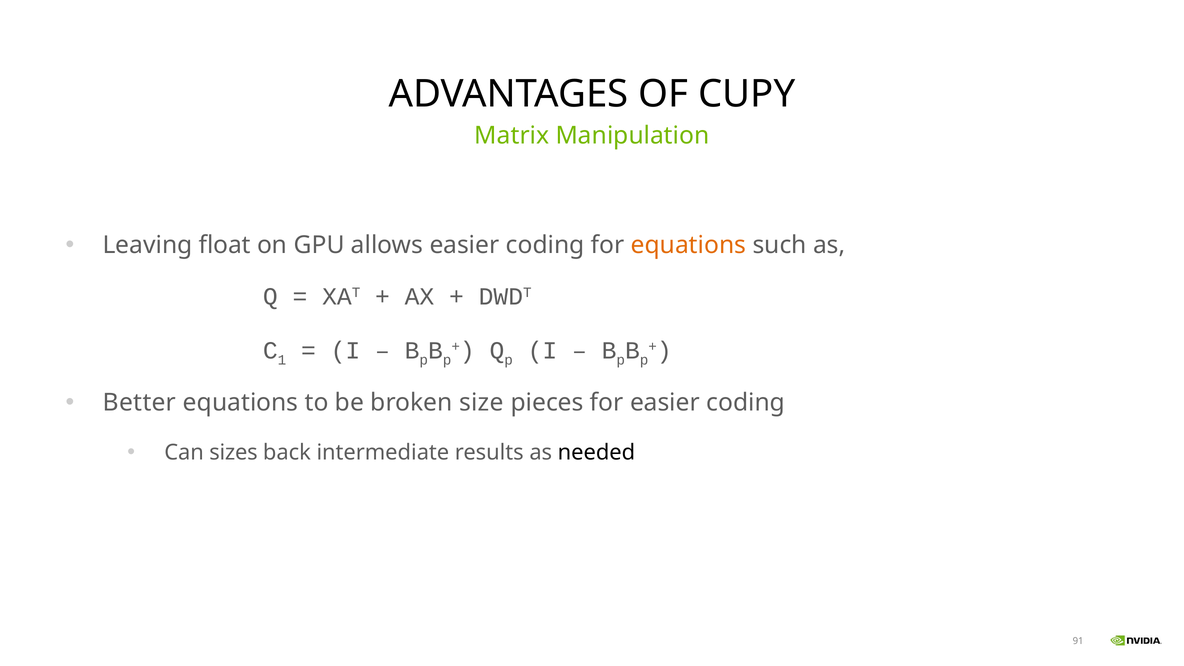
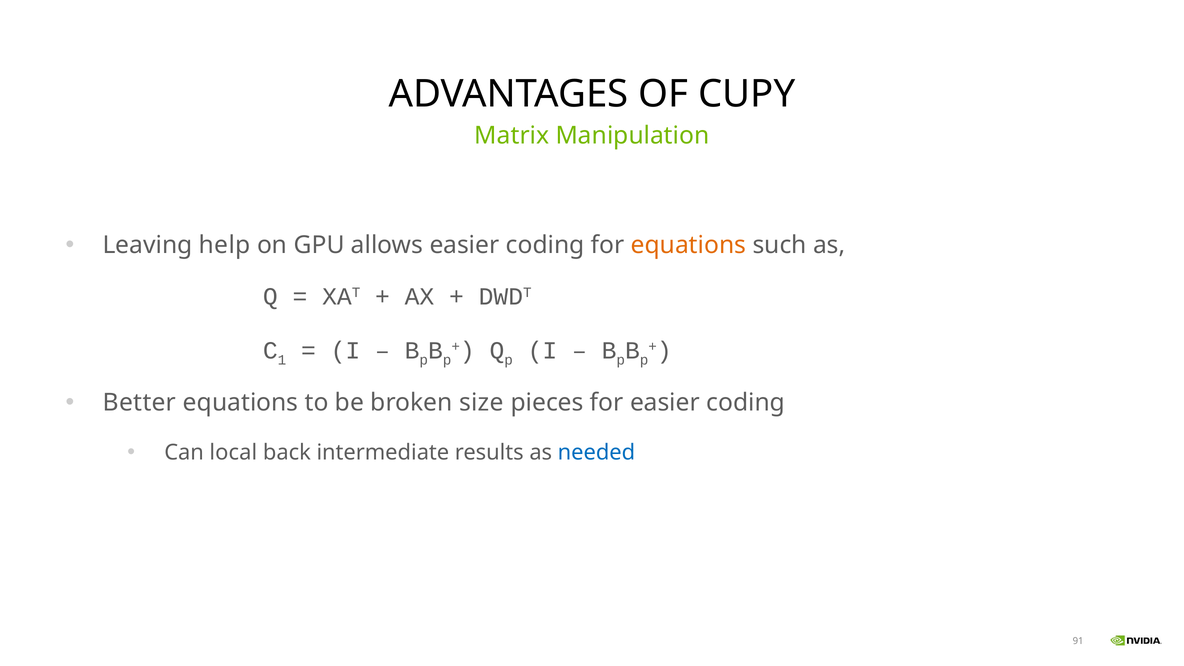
float: float -> help
sizes: sizes -> local
needed colour: black -> blue
